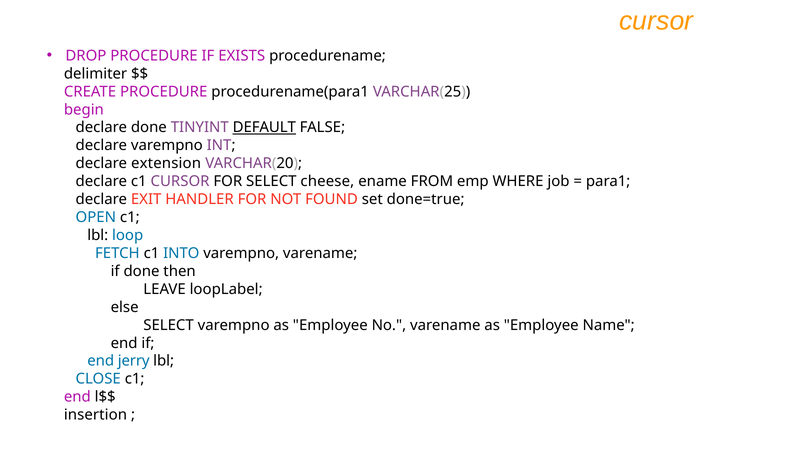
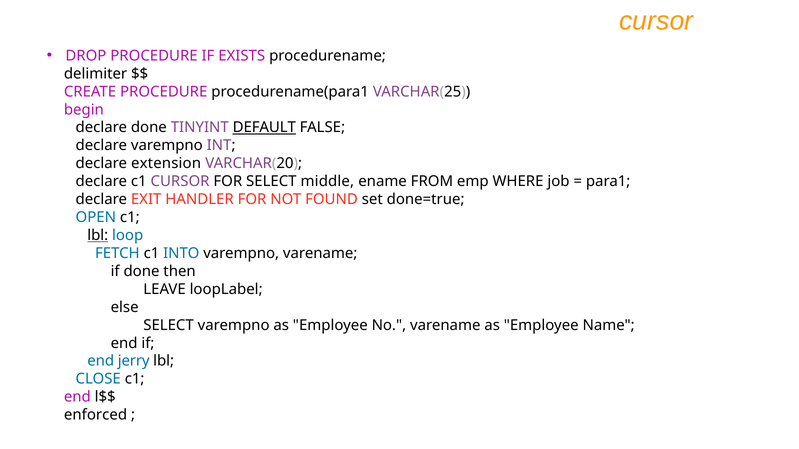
cheese: cheese -> middle
lbl at (98, 236) underline: none -> present
insertion: insertion -> enforced
